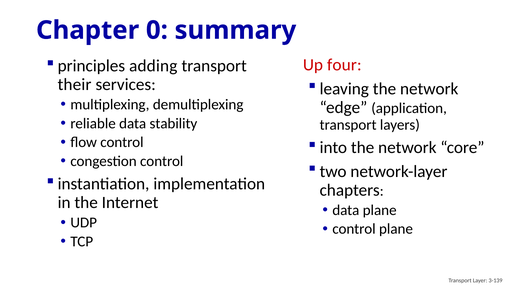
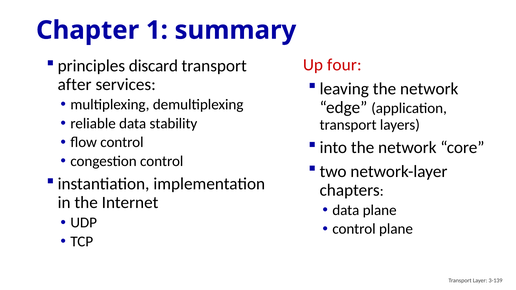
0: 0 -> 1
adding: adding -> discard
their: their -> after
